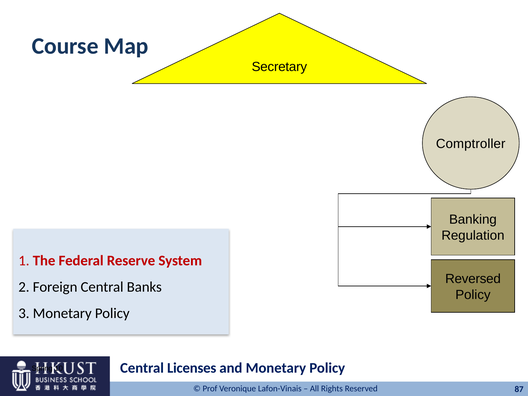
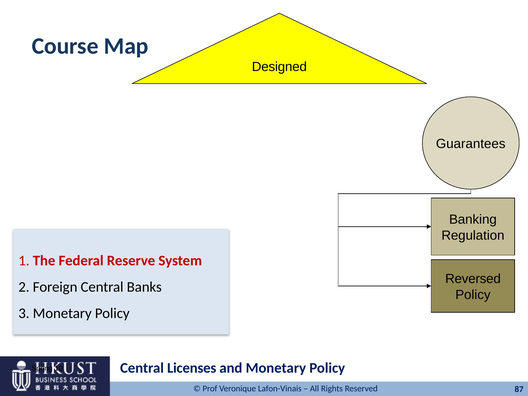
Secretary: Secretary -> Designed
Comptroller: Comptroller -> Guarantees
